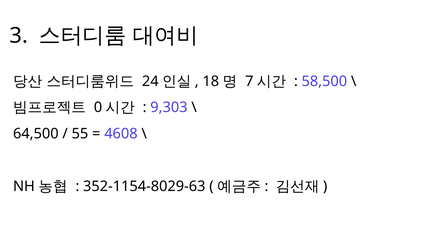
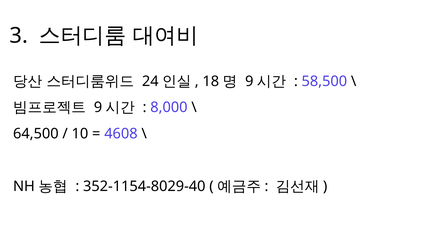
7 at (249, 81): 7 -> 9
0 at (98, 107): 0 -> 9
9,303: 9,303 -> 8,000
55: 55 -> 10
352-1154-8029-63: 352-1154-8029-63 -> 352-1154-8029-40
